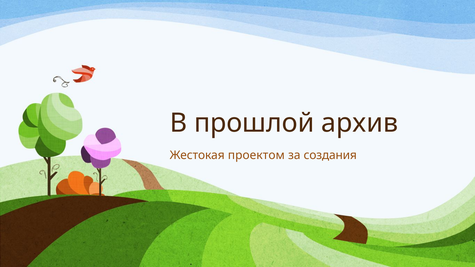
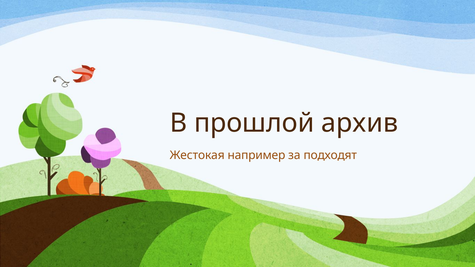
проектом: проектом -> например
создания: создания -> подходят
